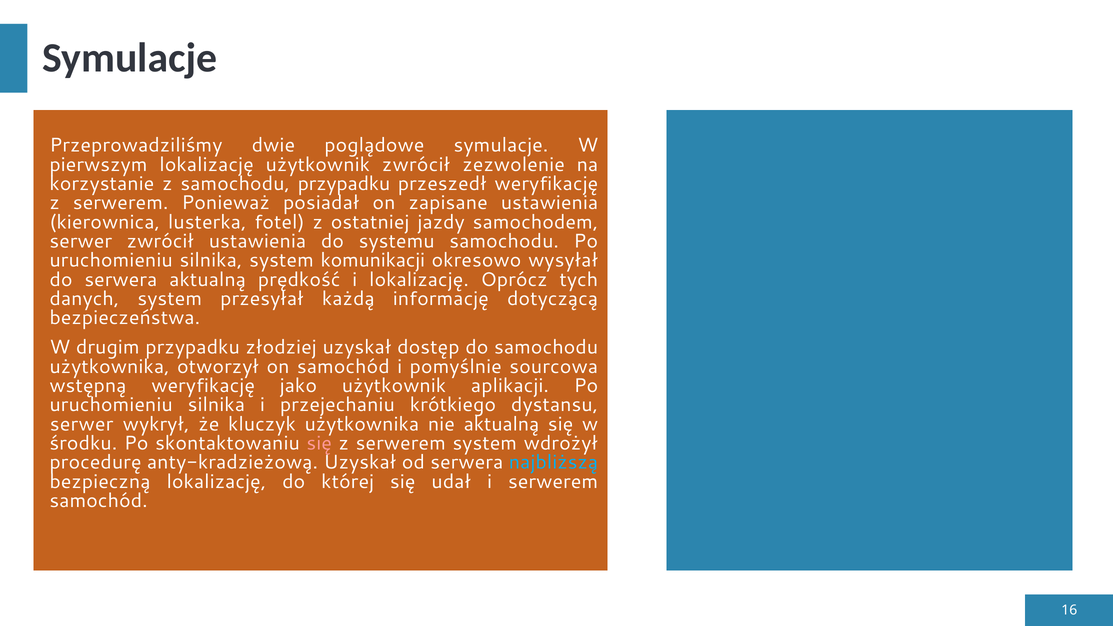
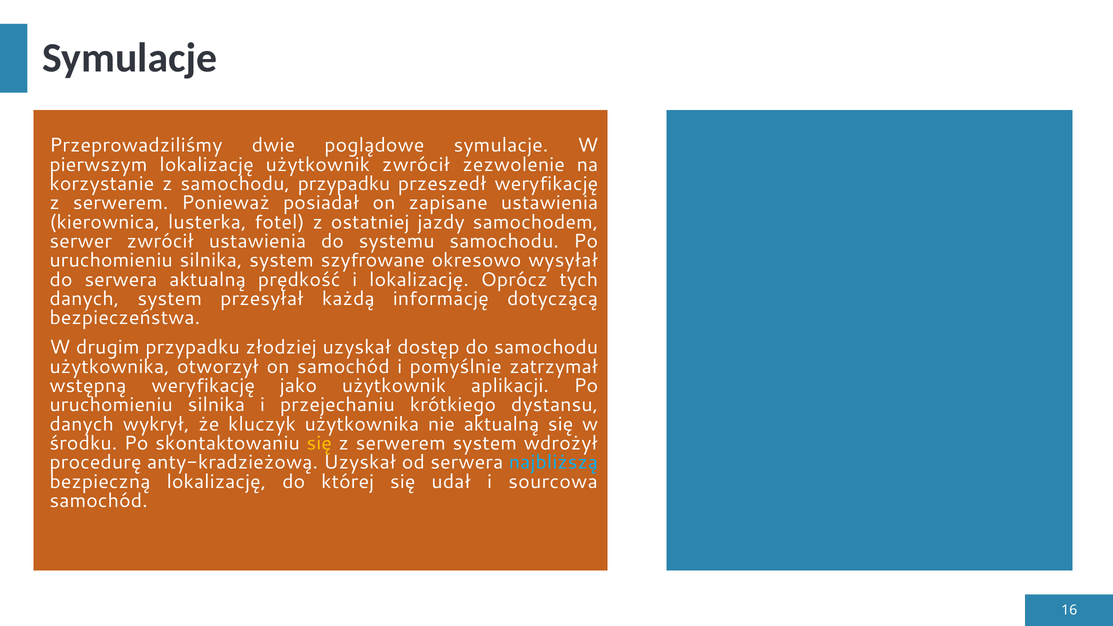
komunikacji: komunikacji -> szyfrowane
sourcowa: sourcowa -> zatrzymał
serwer at (82, 424): serwer -> danych
się at (319, 443) colour: pink -> yellow
i serwerem: serwerem -> sourcowa
